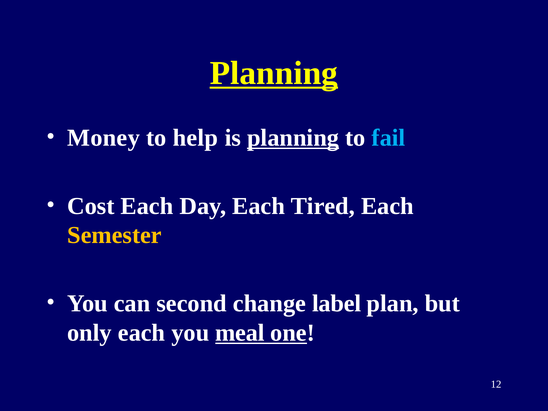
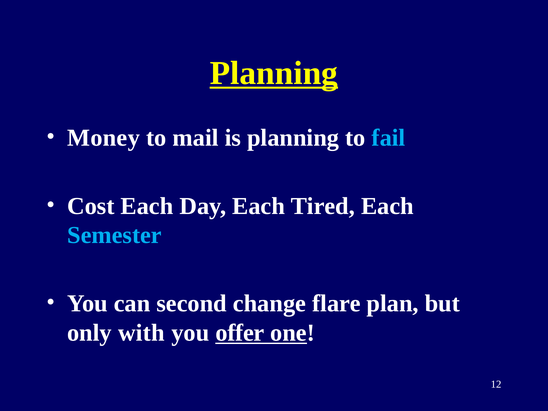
help: help -> mail
planning at (293, 138) underline: present -> none
Semester colour: yellow -> light blue
label: label -> flare
only each: each -> with
meal: meal -> offer
